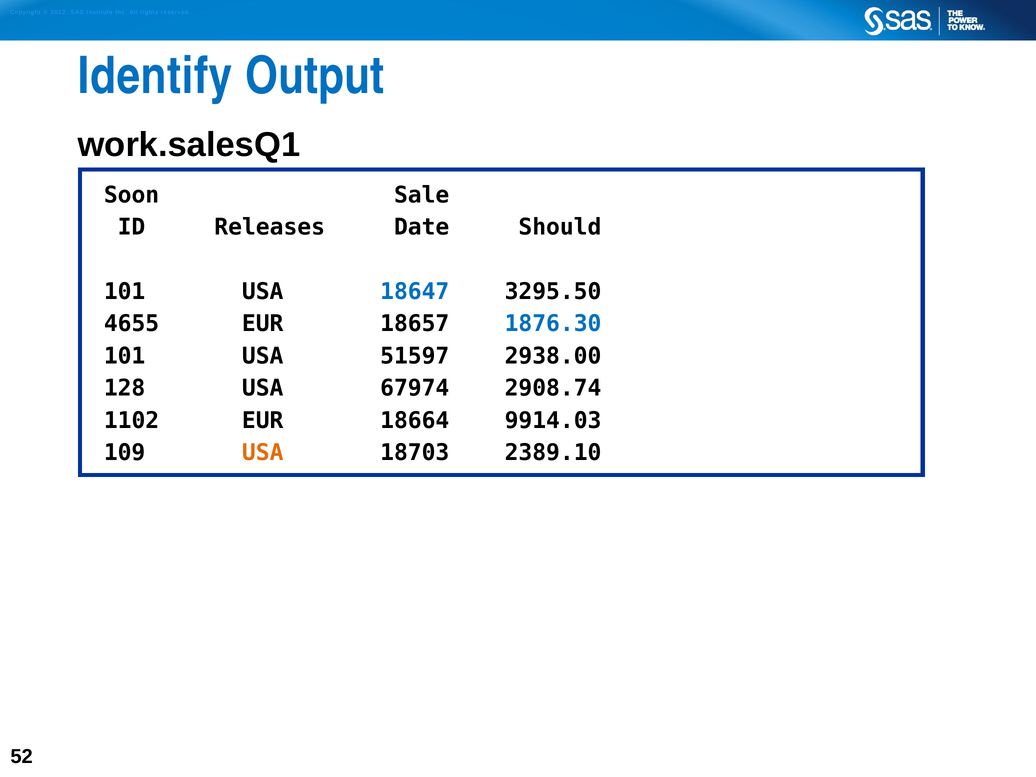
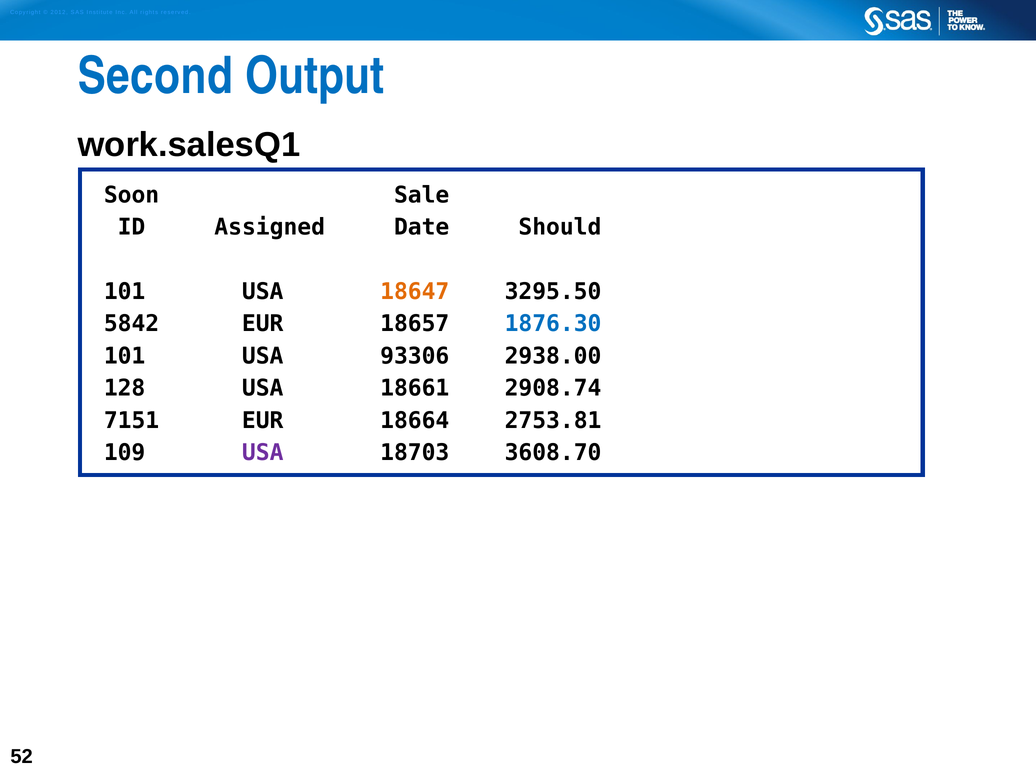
Identify: Identify -> Second
Releases: Releases -> Assigned
18647 colour: blue -> orange
4655: 4655 -> 5842
51597: 51597 -> 93306
67974: 67974 -> 18661
1102: 1102 -> 7151
9914.03: 9914.03 -> 2753.81
USA at (263, 453) colour: orange -> purple
2389.10: 2389.10 -> 3608.70
